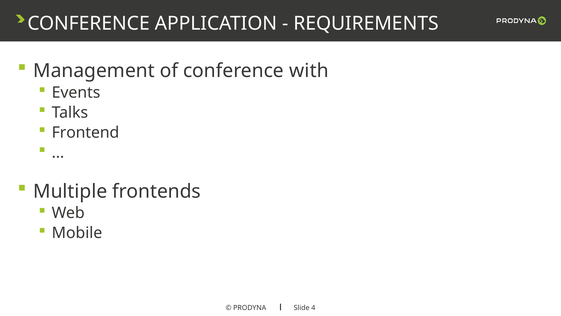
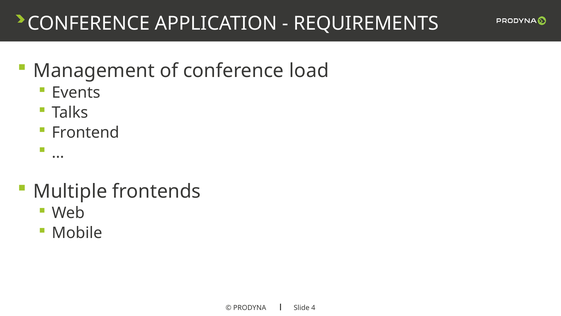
with: with -> load
